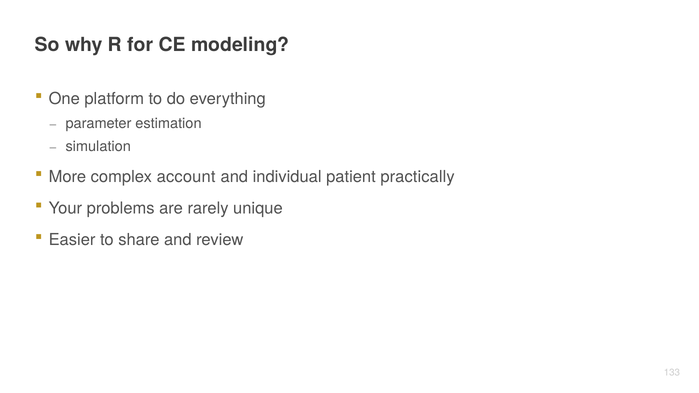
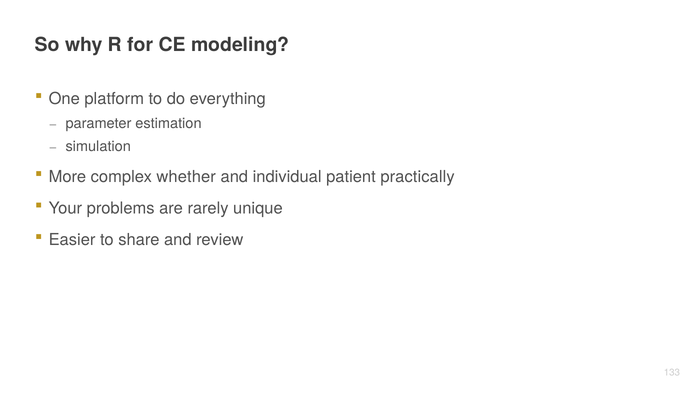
account: account -> whether
